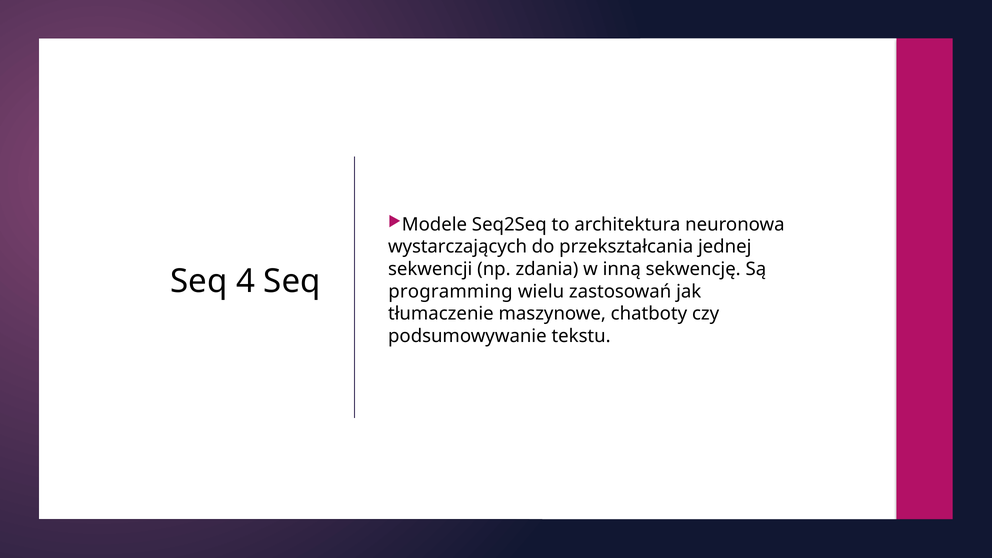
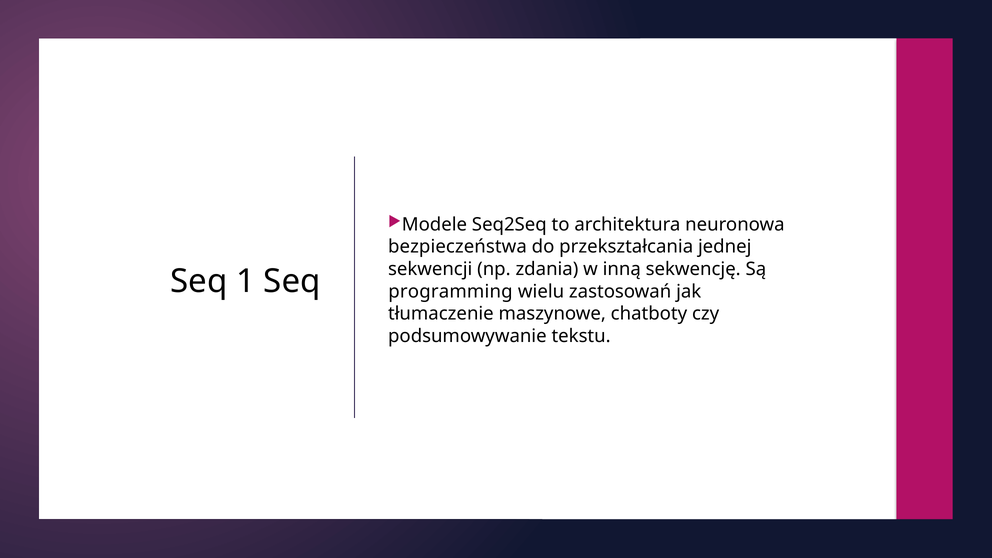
wystarczających: wystarczających -> bezpieczeństwa
4: 4 -> 1
